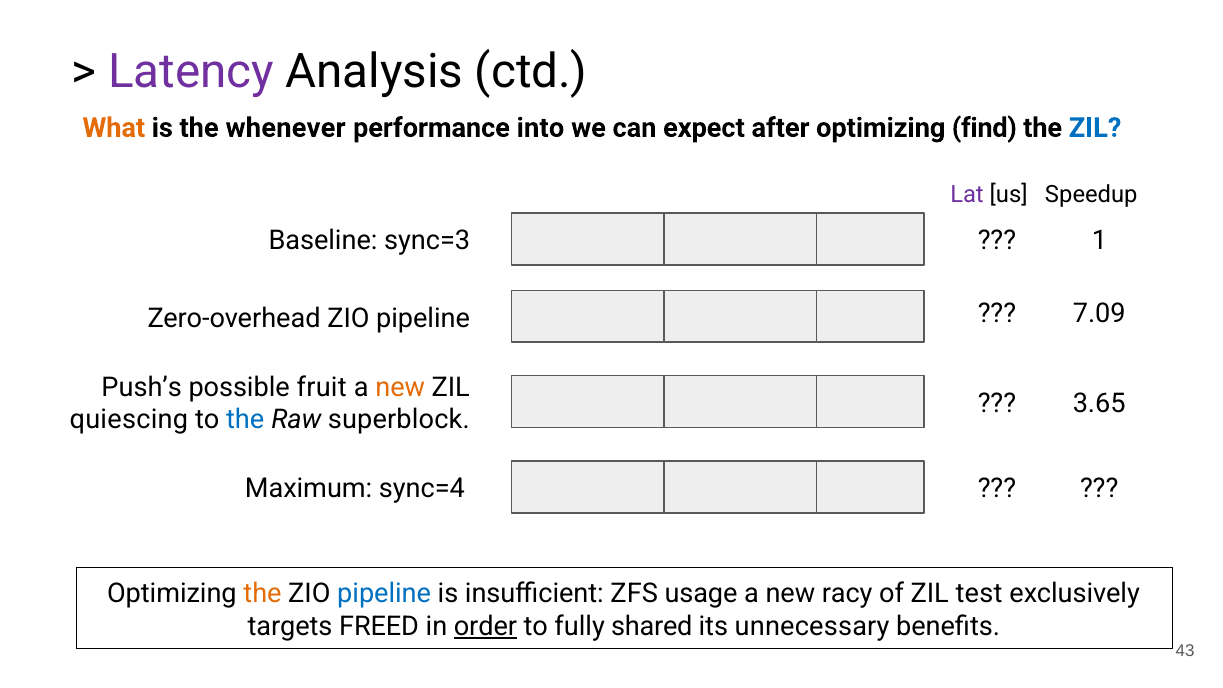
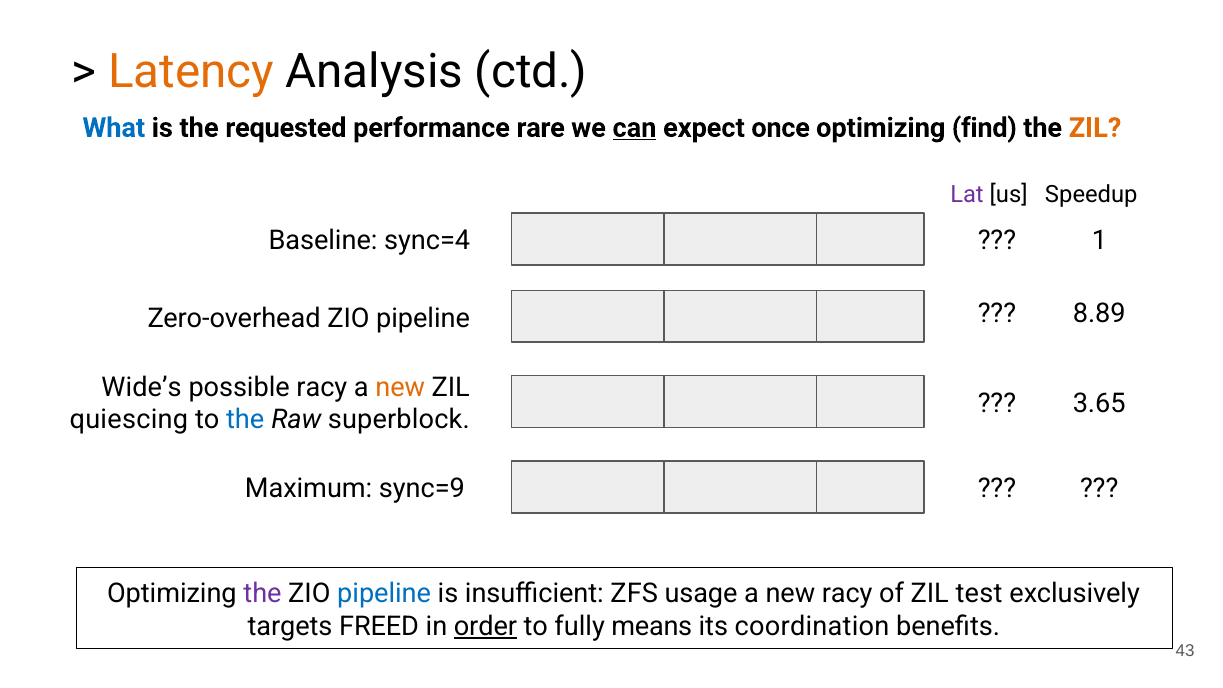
Latency colour: purple -> orange
What colour: orange -> blue
whenever: whenever -> requested
into: into -> rare
can underline: none -> present
after: after -> once
ZIL at (1095, 128) colour: blue -> orange
sync=3: sync=3 -> sync=4
7.09: 7.09 -> 8.89
Push’s: Push’s -> Wide’s
possible fruit: fruit -> racy
sync=4: sync=4 -> sync=9
the at (263, 594) colour: orange -> purple
shared: shared -> means
unnecessary: unnecessary -> coordination
